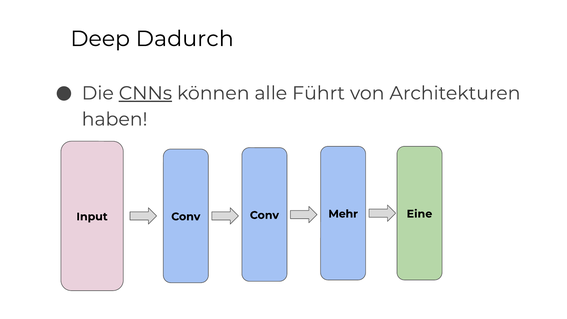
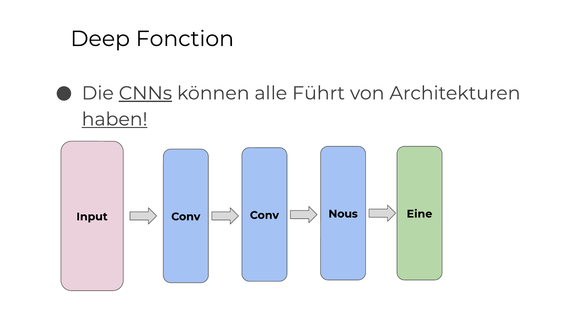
Dadurch: Dadurch -> Fonction
haben underline: none -> present
Mehr: Mehr -> Nous
